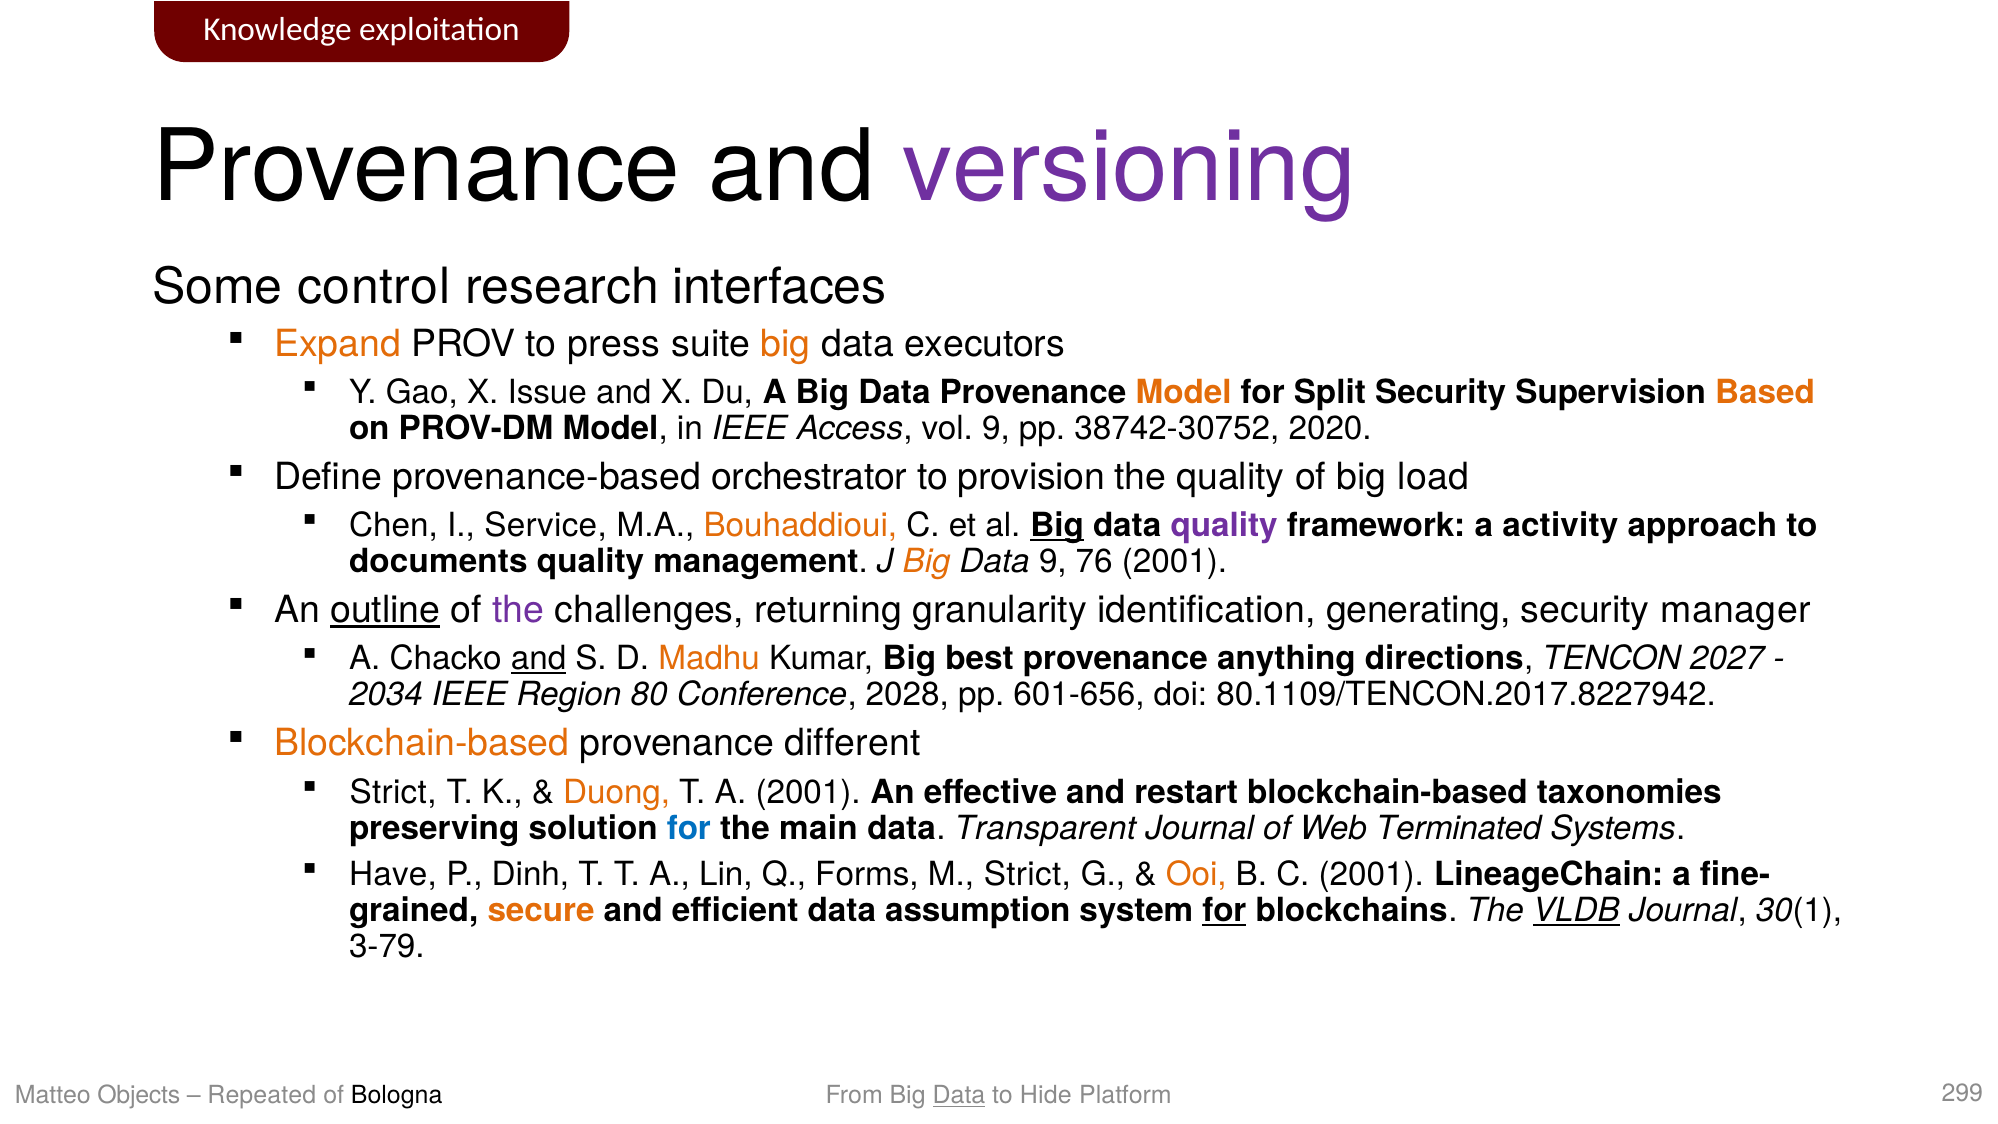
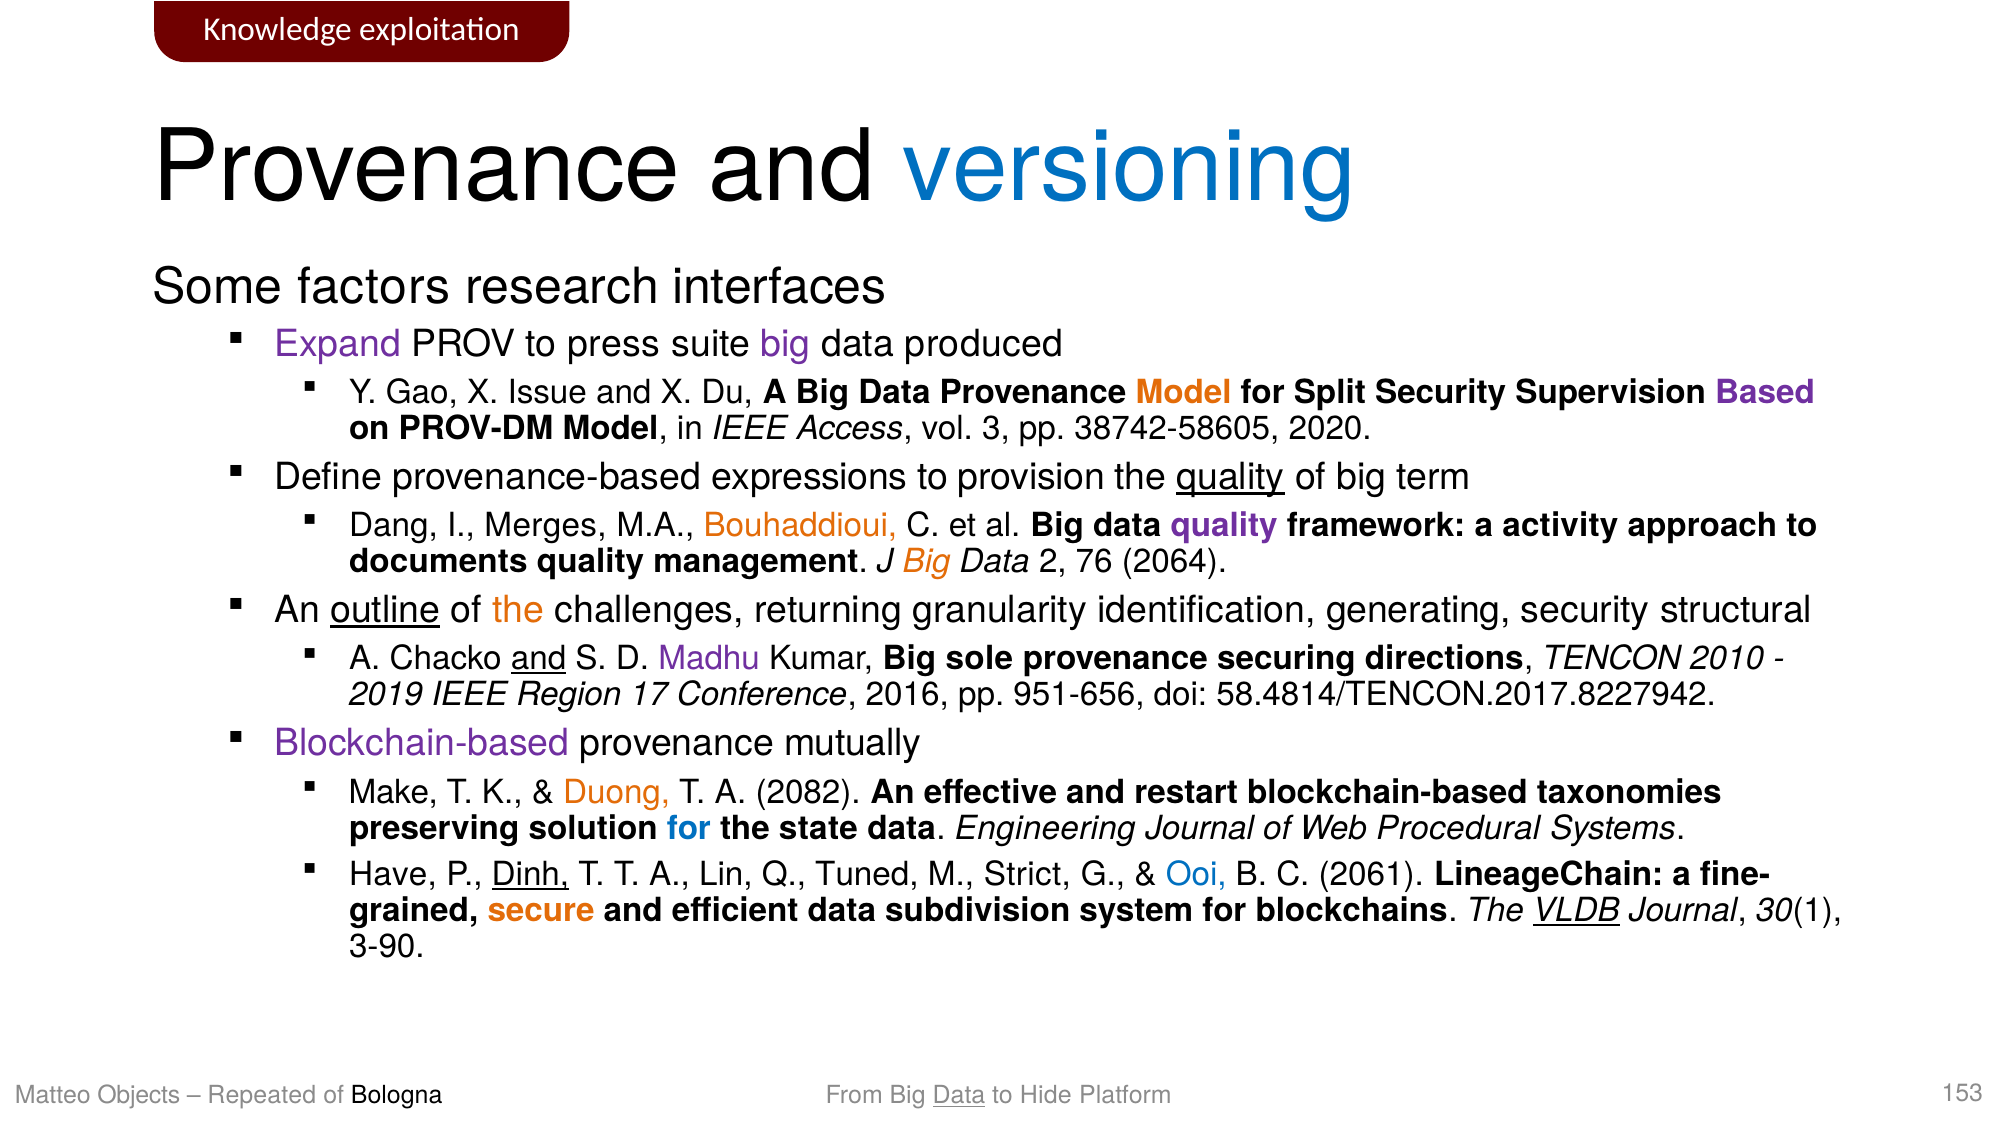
versioning colour: purple -> blue
control: control -> factors
Expand colour: orange -> purple
big at (786, 344) colour: orange -> purple
executors: executors -> produced
Based colour: orange -> purple
vol 9: 9 -> 3
38742-30752: 38742-30752 -> 38742-58605
orchestrator: orchestrator -> expressions
quality at (1231, 477) underline: none -> present
load: load -> term
Chen: Chen -> Dang
Service: Service -> Merges
Big at (1057, 526) underline: present -> none
Data 9: 9 -> 2
76 2001: 2001 -> 2064
the at (518, 610) colour: purple -> orange
manager: manager -> structural
Madhu colour: orange -> purple
best: best -> sole
anything: anything -> securing
2027: 2027 -> 2010
2034: 2034 -> 2019
80: 80 -> 17
2028: 2028 -> 2016
601-656: 601-656 -> 951-656
80.1109/TENCON.2017.8227942: 80.1109/TENCON.2017.8227942 -> 58.4814/TENCON.2017.8227942
Blockchain-based at (422, 743) colour: orange -> purple
different: different -> mutually
Strict at (393, 792): Strict -> Make
A 2001: 2001 -> 2082
main: main -> state
Transparent: Transparent -> Engineering
Terminated: Terminated -> Procedural
Dinh underline: none -> present
Forms: Forms -> Tuned
Ooi colour: orange -> blue
C 2001: 2001 -> 2061
assumption: assumption -> subdivision
for at (1224, 910) underline: present -> none
3-79: 3-79 -> 3-90
299: 299 -> 153
